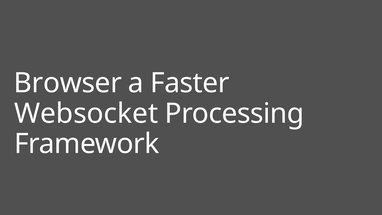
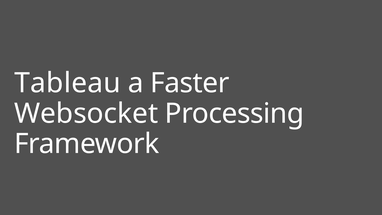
Browser: Browser -> Tableau
